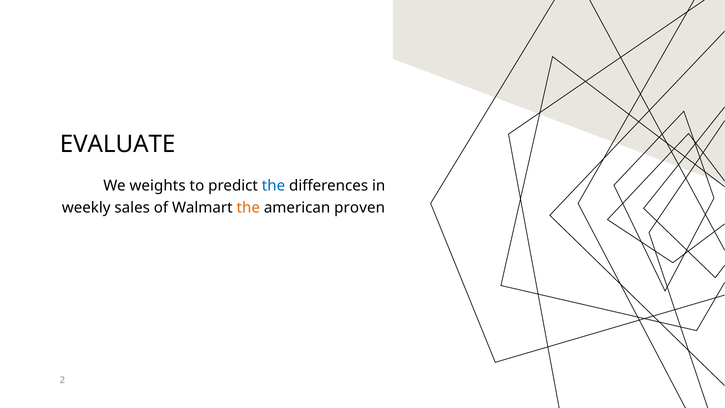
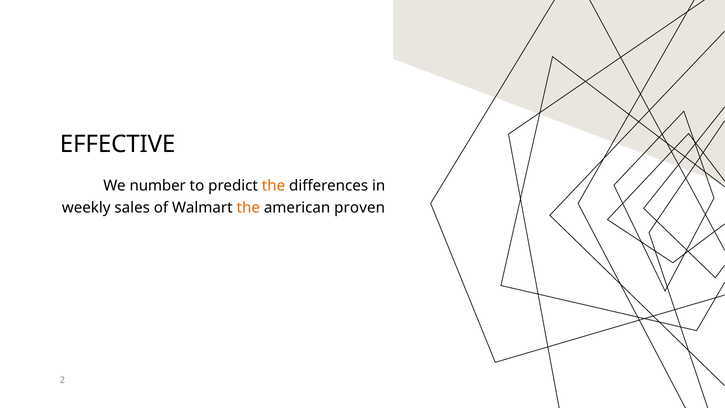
EVALUATE: EVALUATE -> EFFECTIVE
weights: weights -> number
the at (274, 186) colour: blue -> orange
